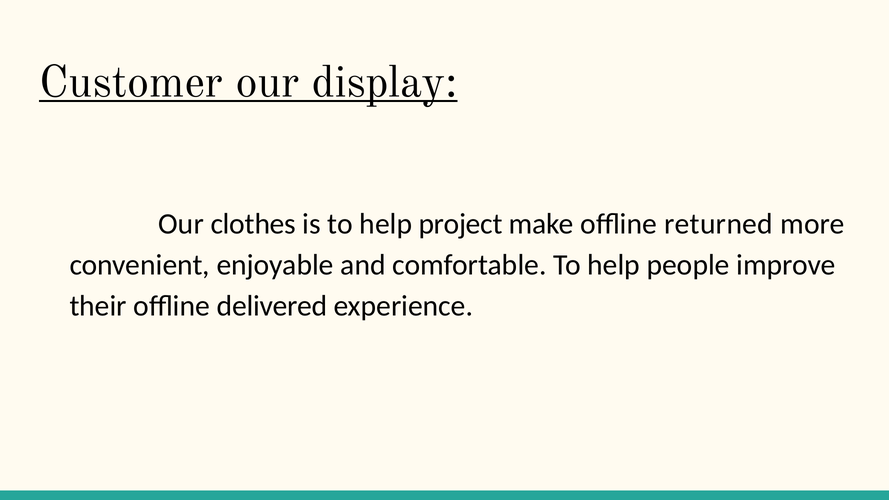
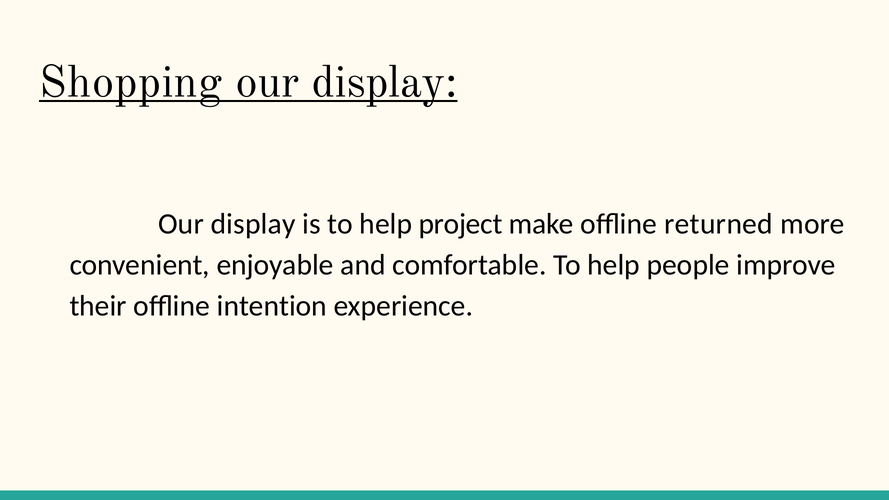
Customer: Customer -> Shopping
clothes at (253, 224): clothes -> display
delivered: delivered -> intention
